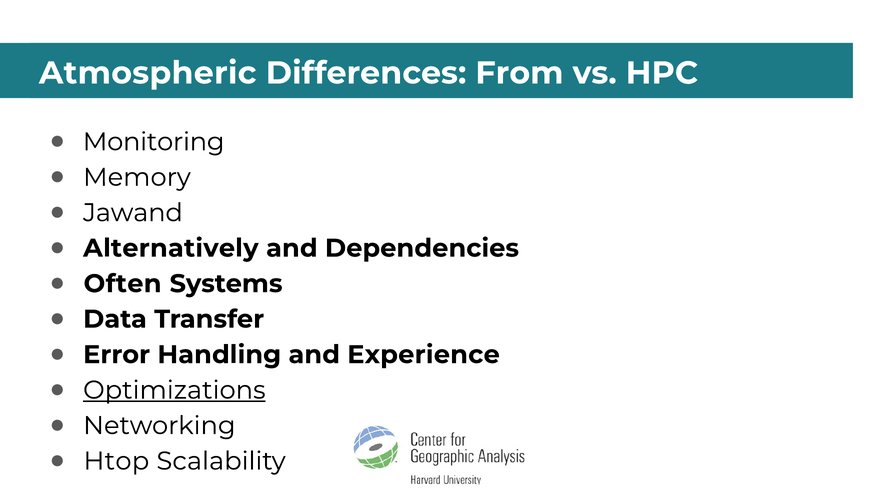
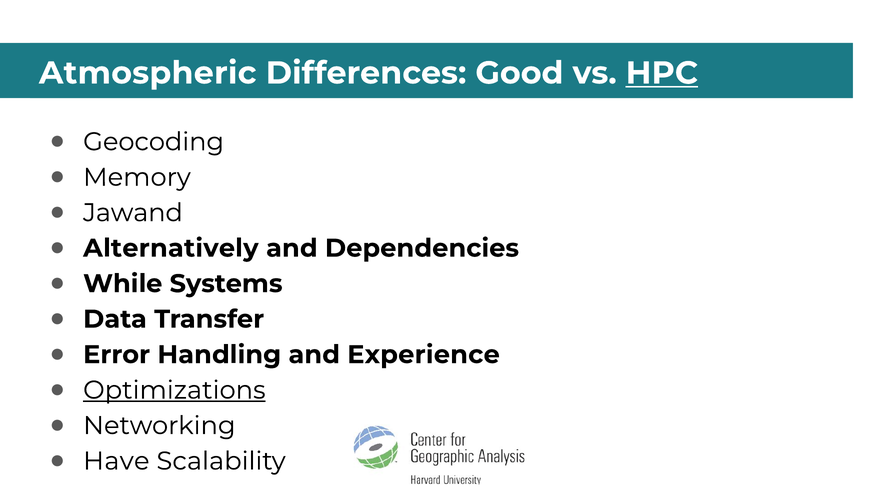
From: From -> Good
HPC underline: none -> present
Monitoring: Monitoring -> Geocoding
Often: Often -> While
Htop: Htop -> Have
